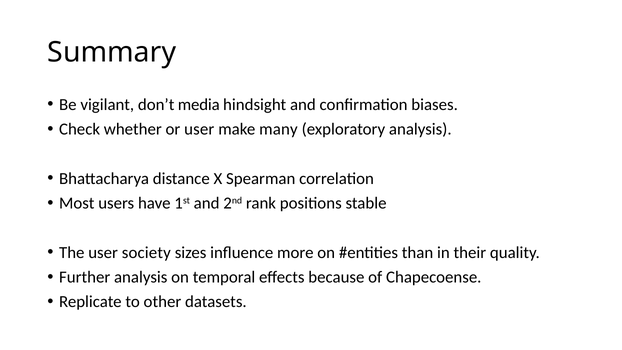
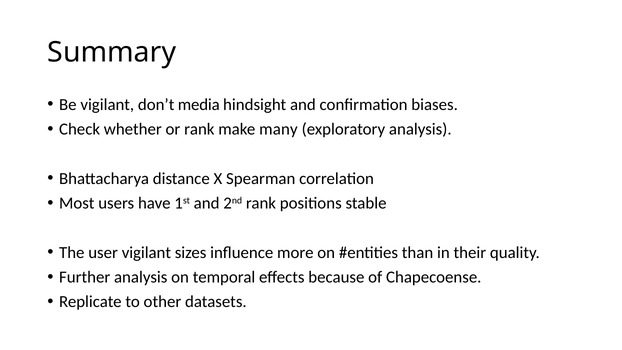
or user: user -> rank
user society: society -> vigilant
